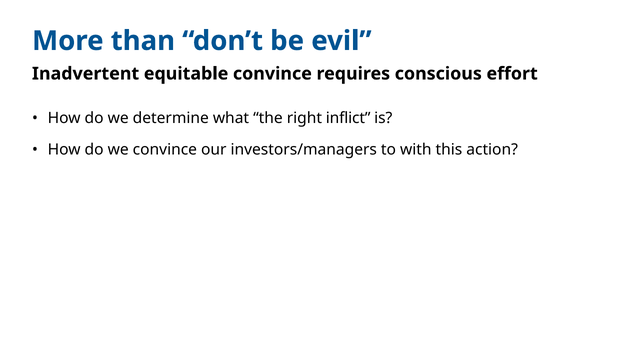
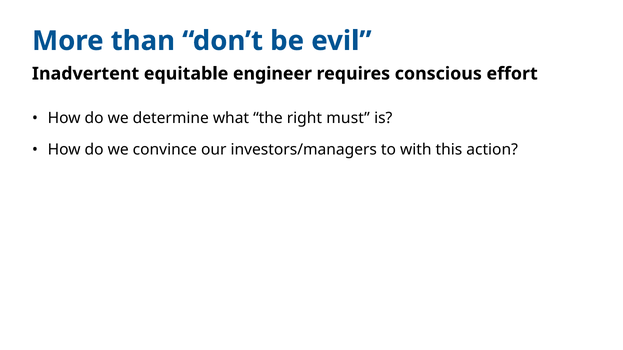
equitable convince: convince -> engineer
inflict: inflict -> must
